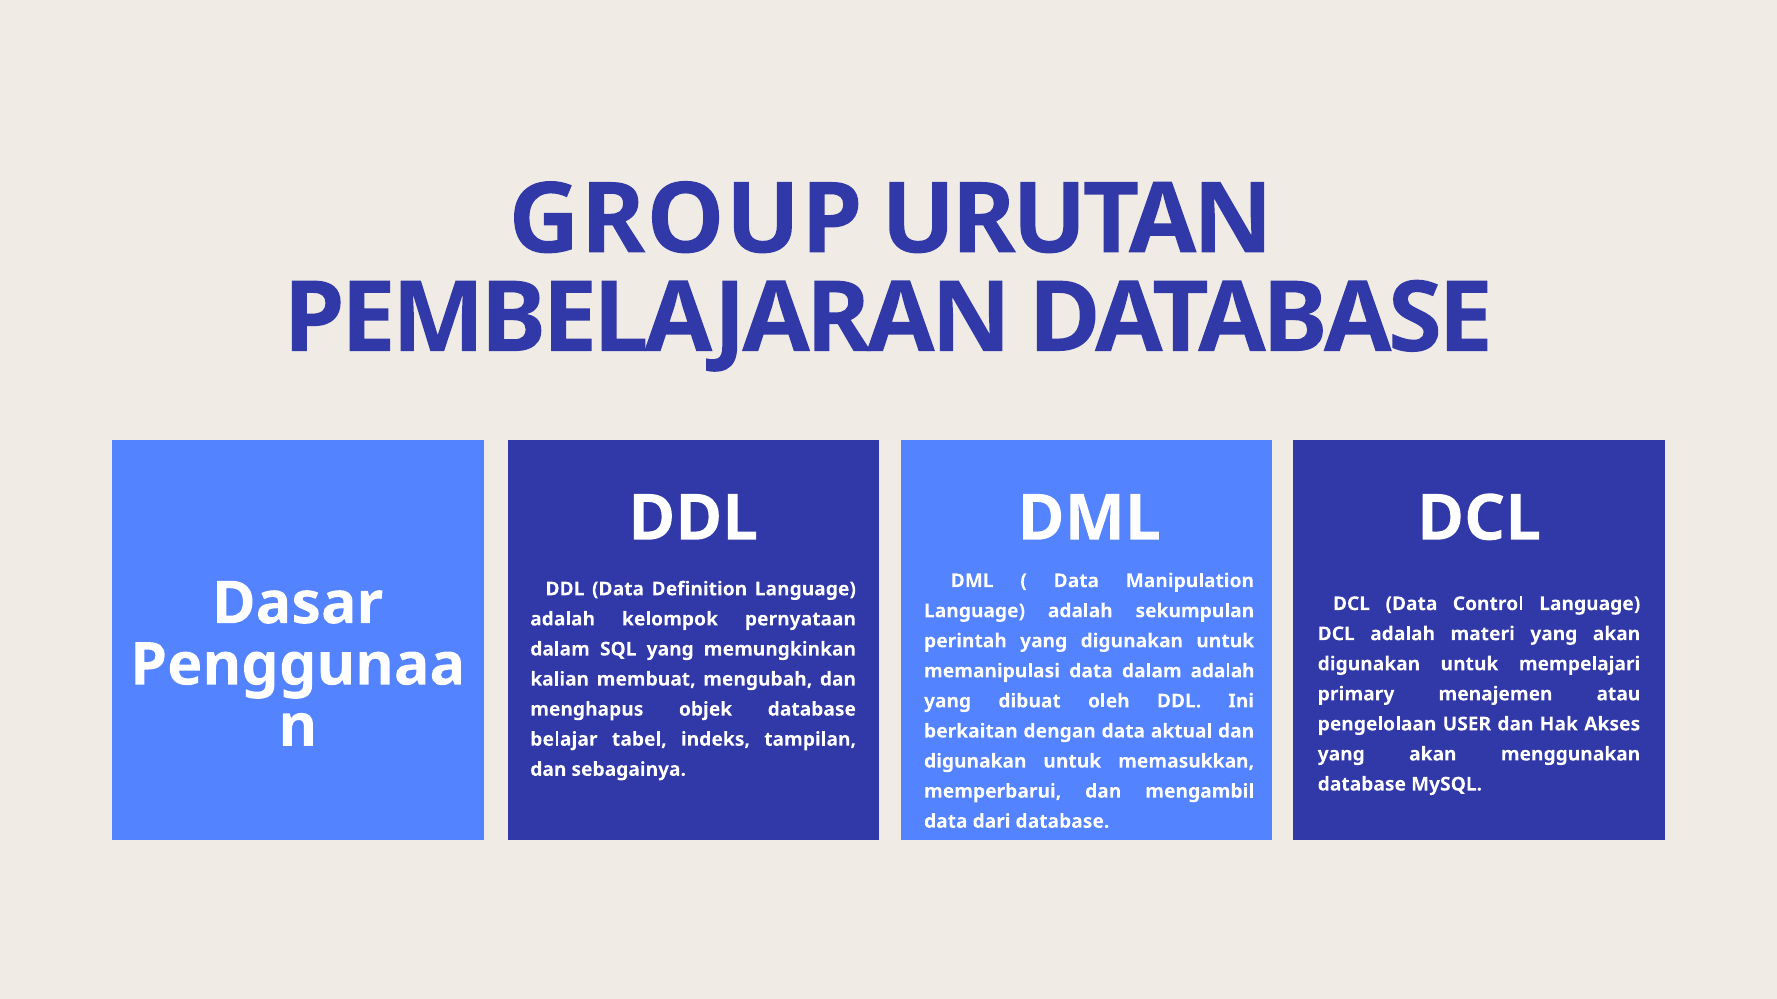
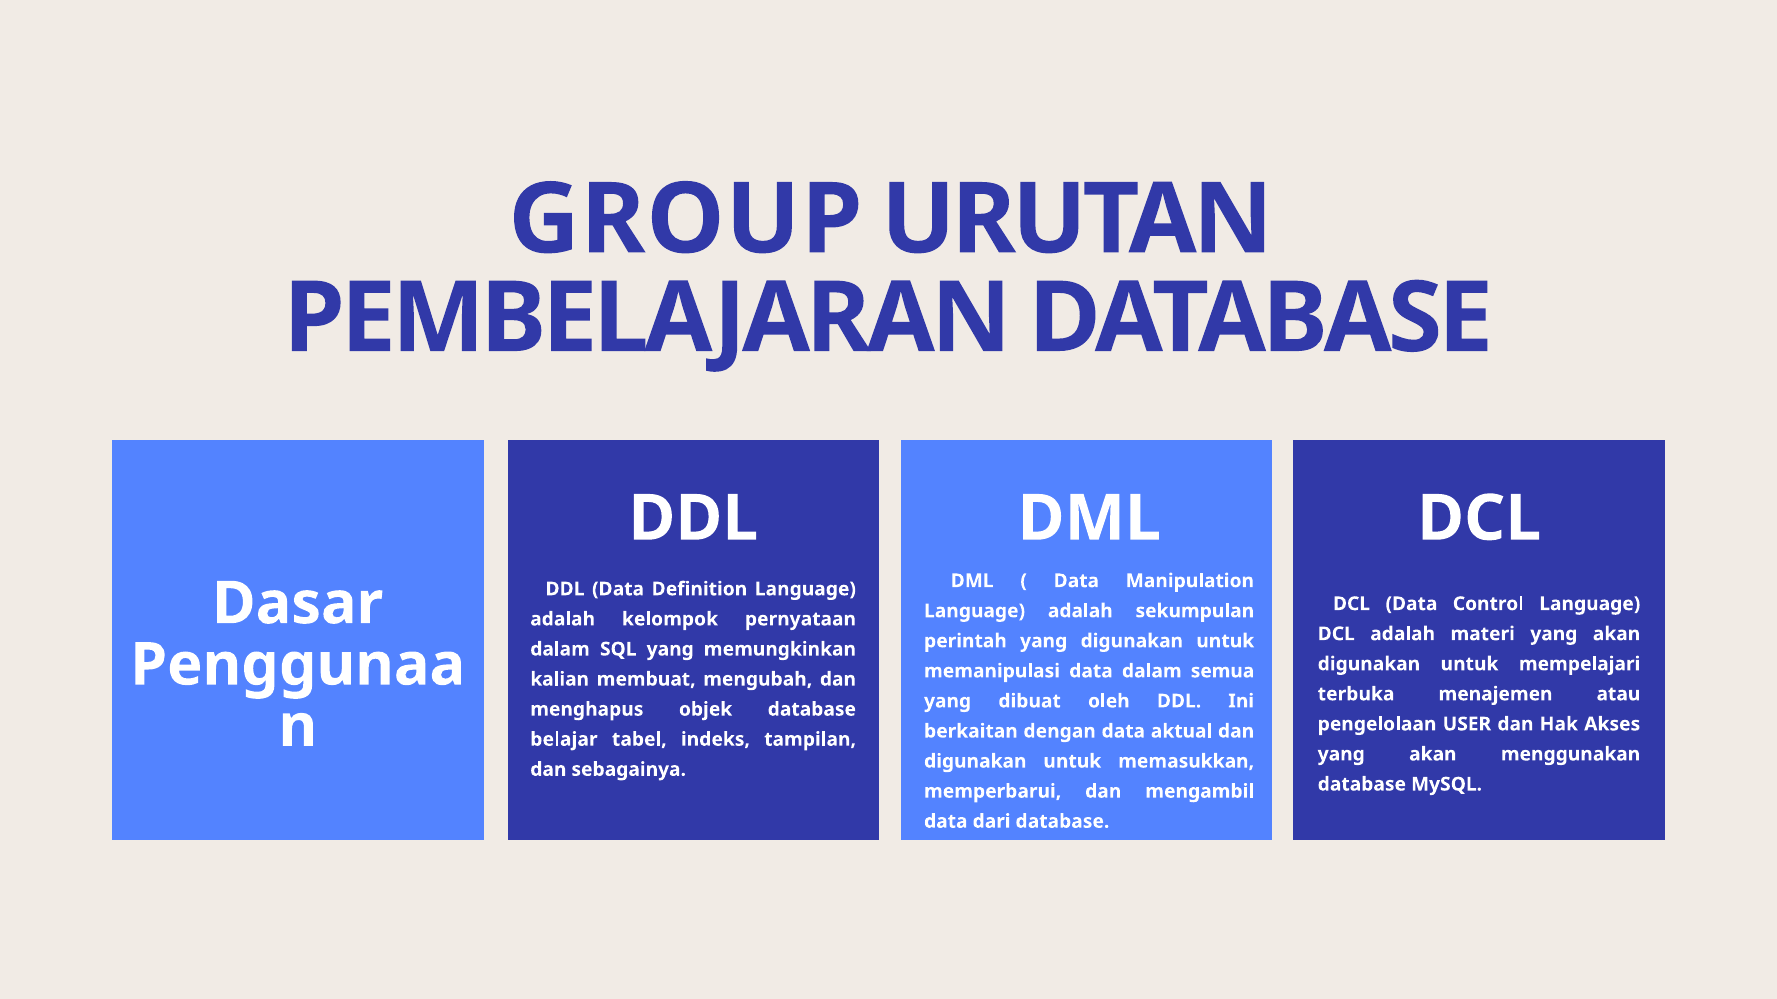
dalam adalah: adalah -> semua
primary: primary -> terbuka
